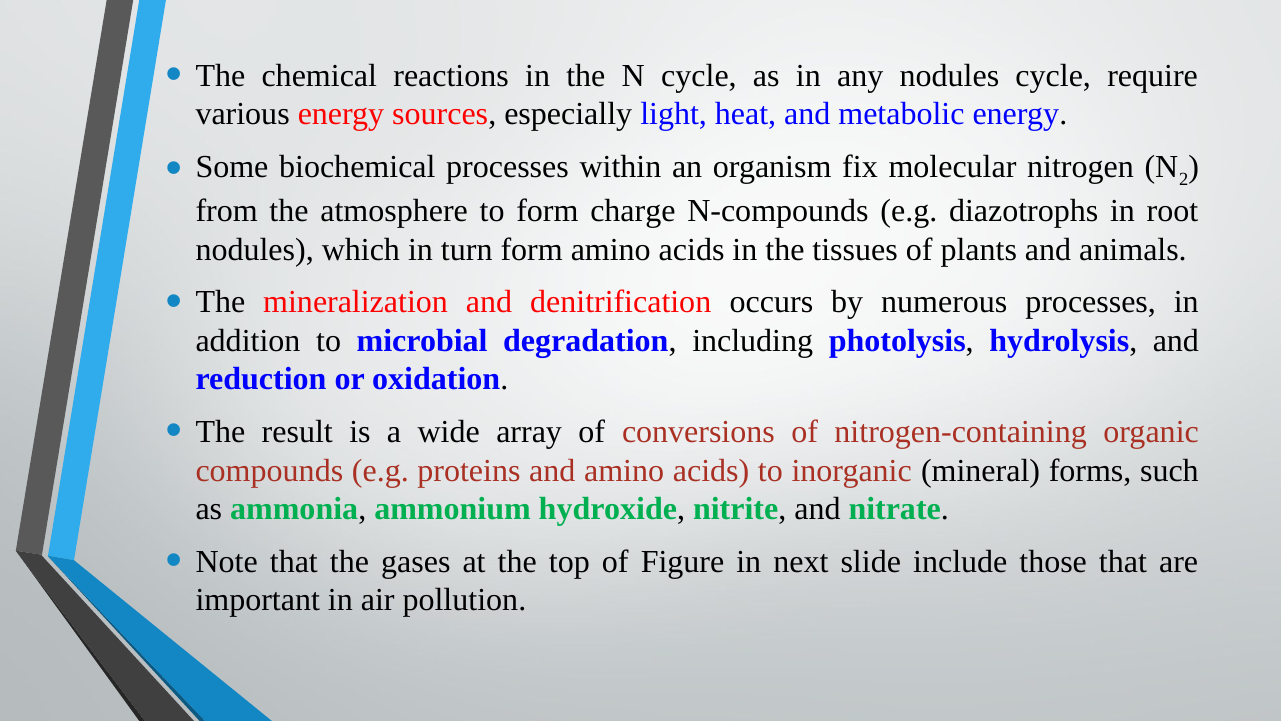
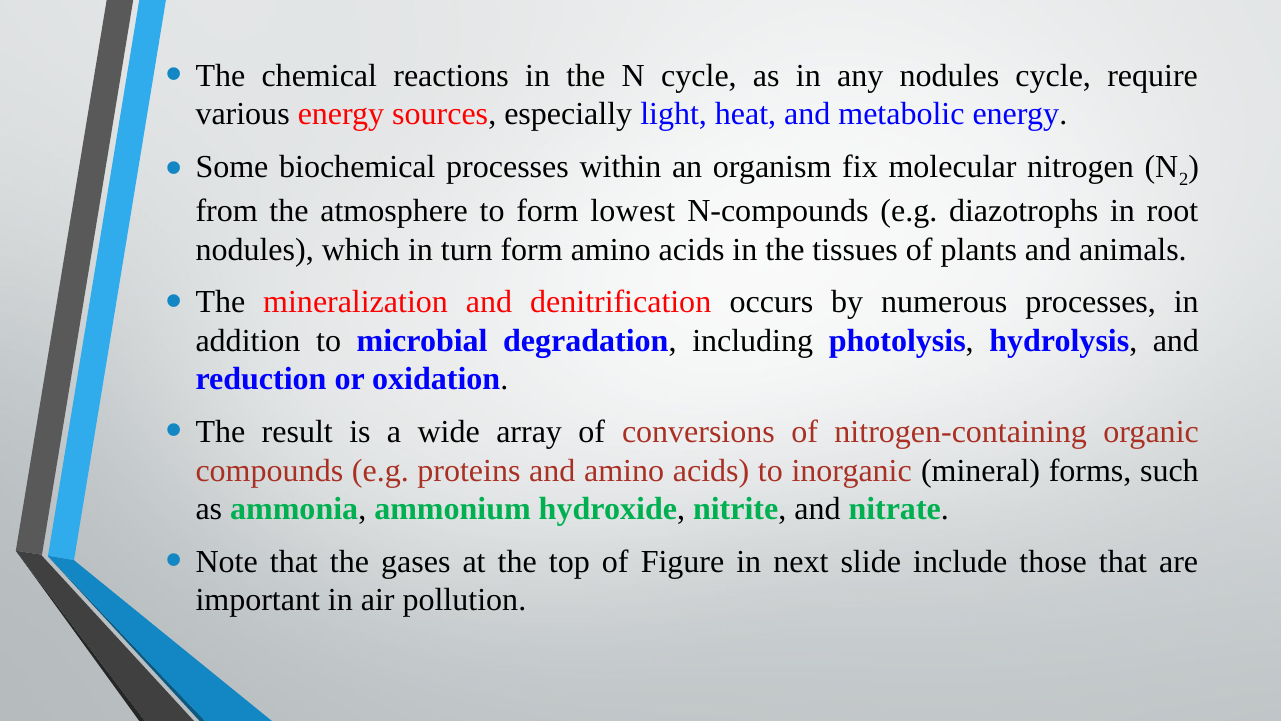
charge: charge -> lowest
